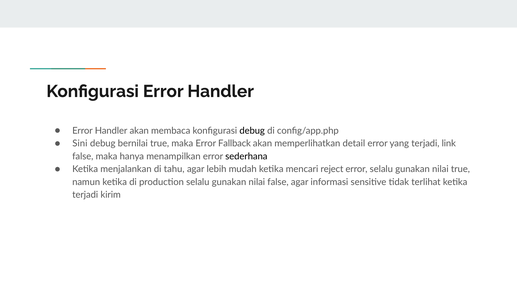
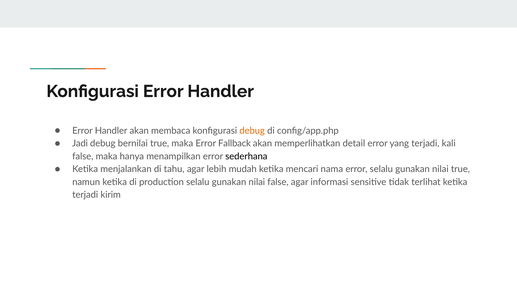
debug at (252, 131) colour: black -> orange
Sini: Sini -> Jadi
link: link -> kali
reject: reject -> nama
